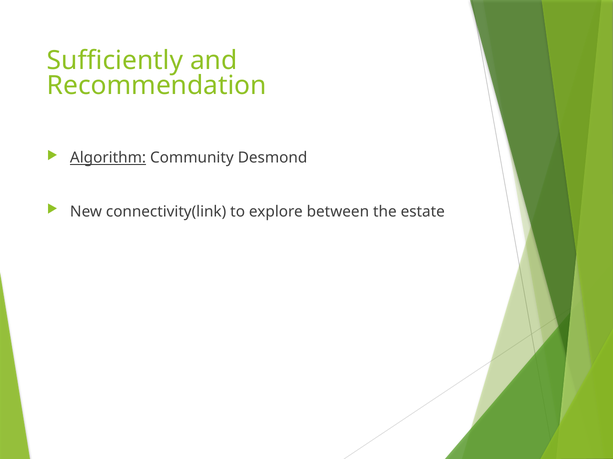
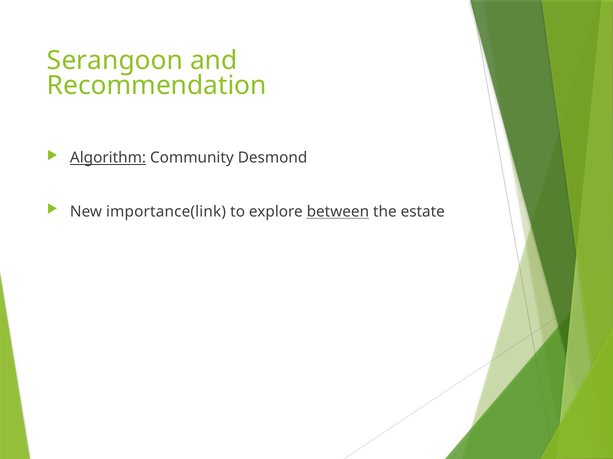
Sufficiently: Sufficiently -> Serangoon
connectivity(link: connectivity(link -> importance(link
between underline: none -> present
